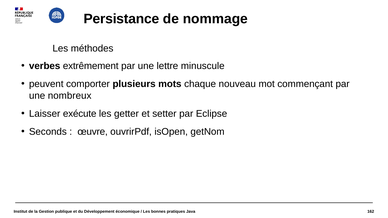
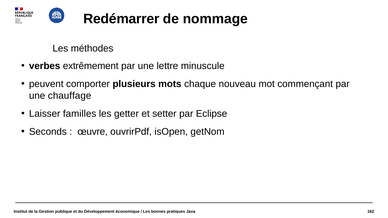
Persistance: Persistance -> Redémarrer
nombreux: nombreux -> chauffage
exécute: exécute -> familles
